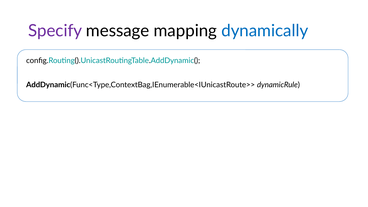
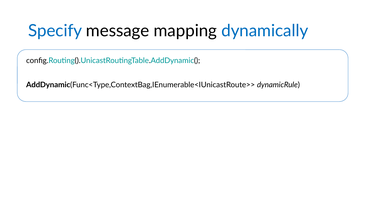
Specify colour: purple -> blue
